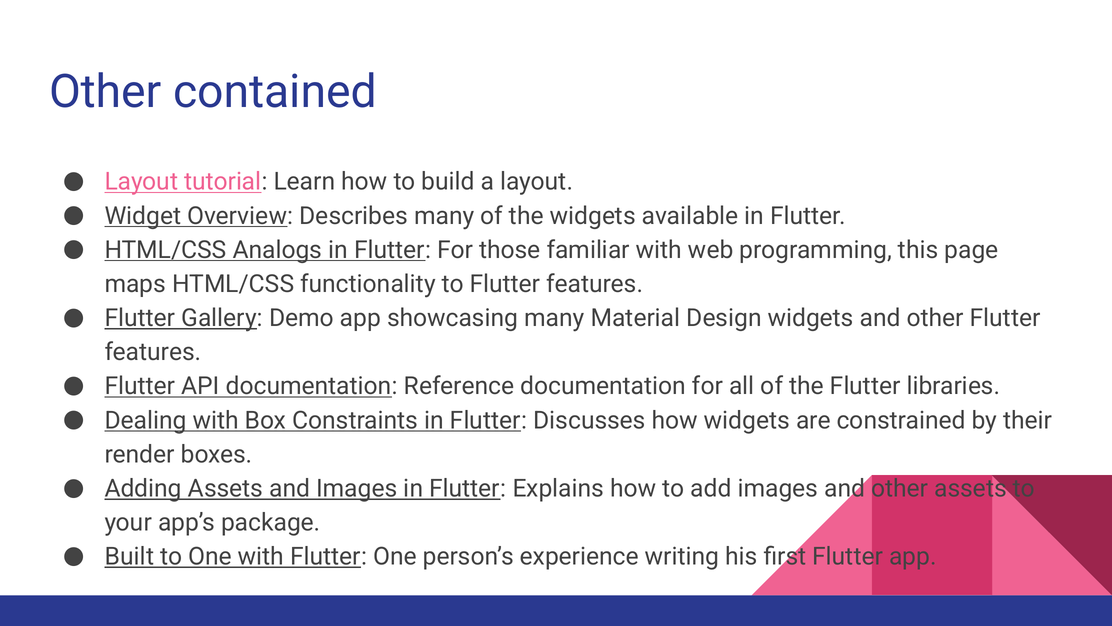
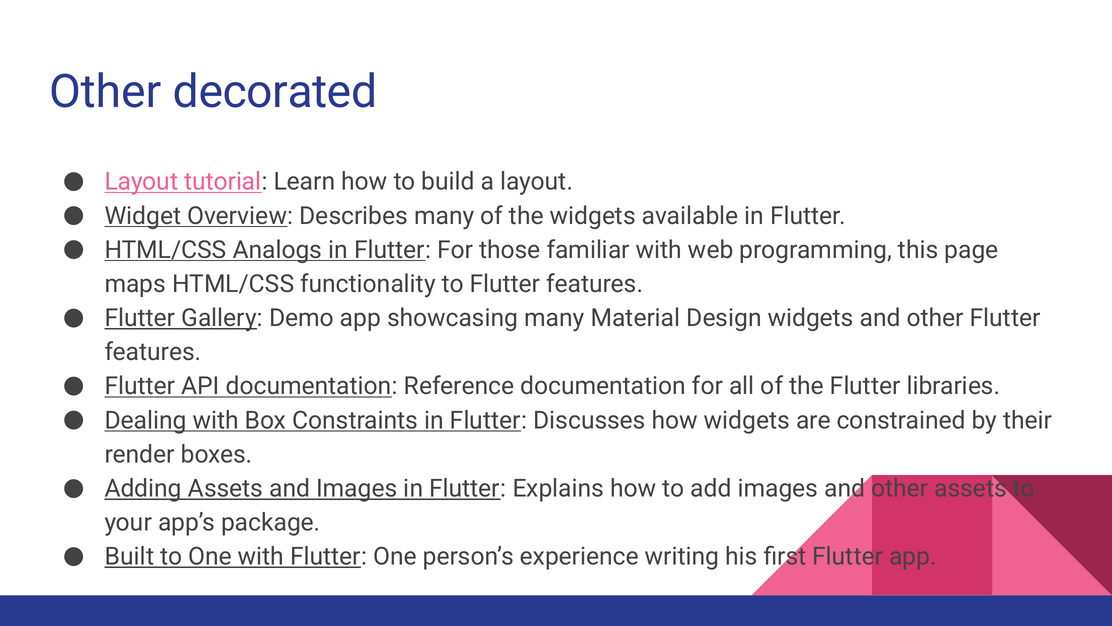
contained: contained -> decorated
